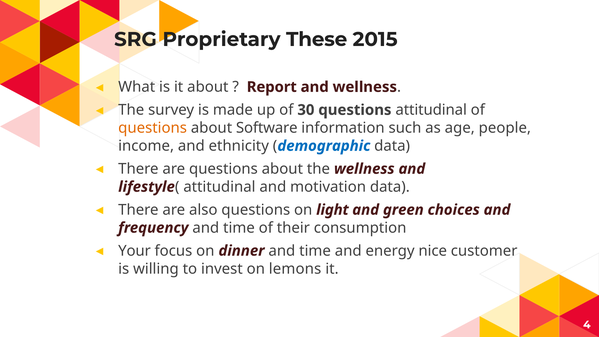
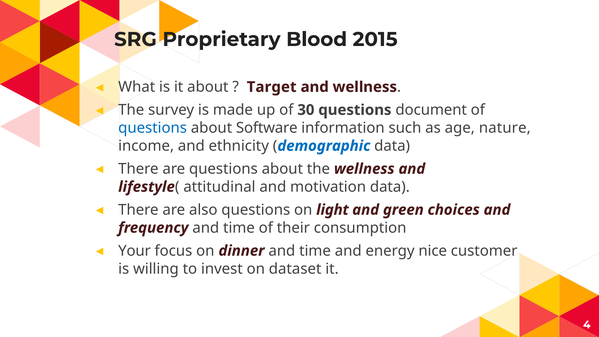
These: These -> Blood
Report: Report -> Target
questions attitudinal: attitudinal -> document
questions at (153, 128) colour: orange -> blue
people: people -> nature
lemons: lemons -> dataset
